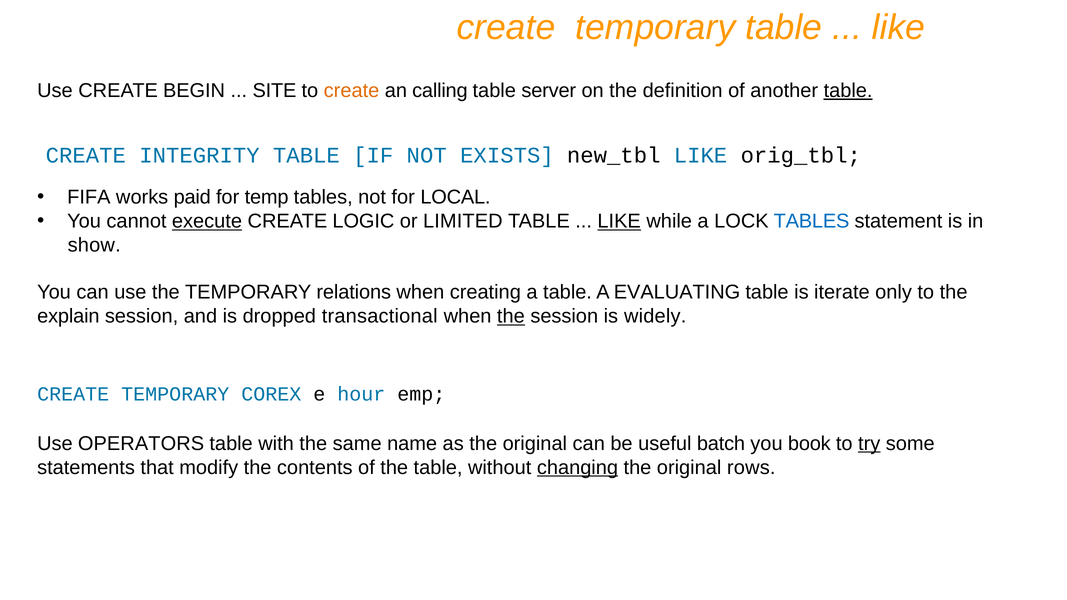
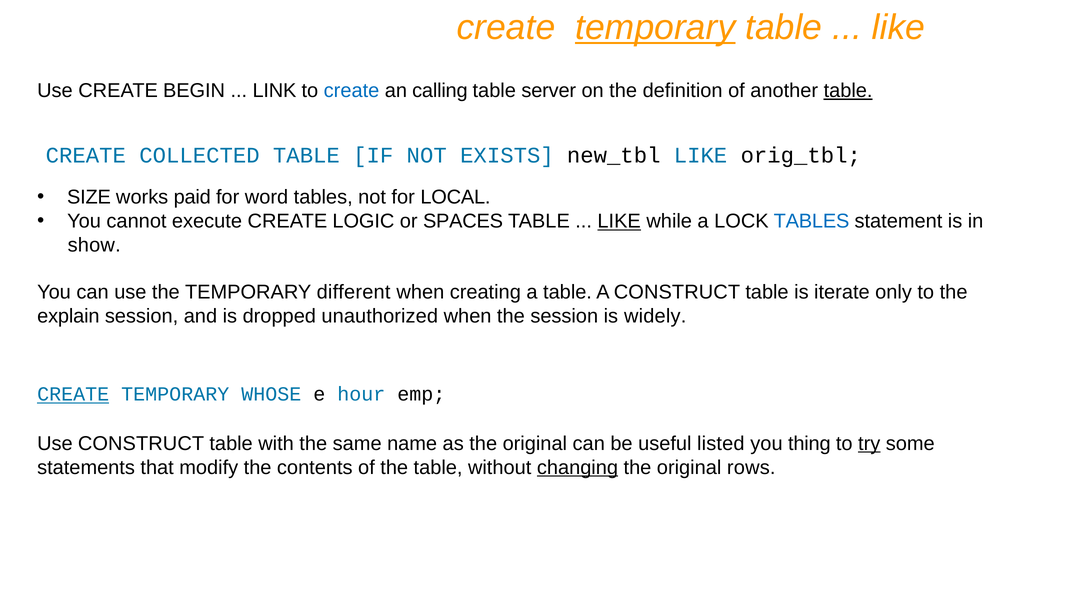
temporary at (655, 28) underline: none -> present
SITE: SITE -> LINK
create at (352, 91) colour: orange -> blue
INTEGRITY: INTEGRITY -> COLLECTED
FIFA: FIFA -> SIZE
temp: temp -> word
execute underline: present -> none
LIMITED: LIMITED -> SPACES
relations: relations -> different
A EVALUATING: EVALUATING -> CONSTRUCT
transactional: transactional -> unauthorized
the at (511, 316) underline: present -> none
CREATE at (73, 394) underline: none -> present
COREX: COREX -> WHOSE
Use OPERATORS: OPERATORS -> CONSTRUCT
batch: batch -> listed
book: book -> thing
